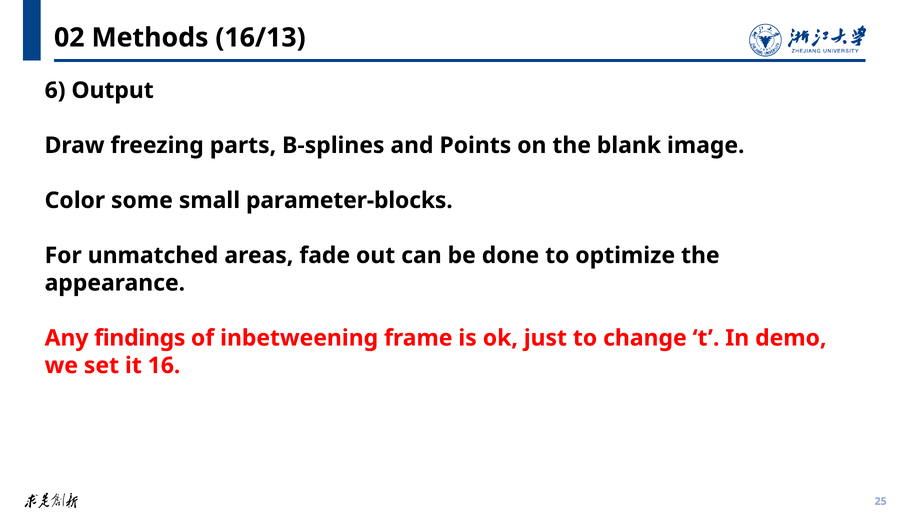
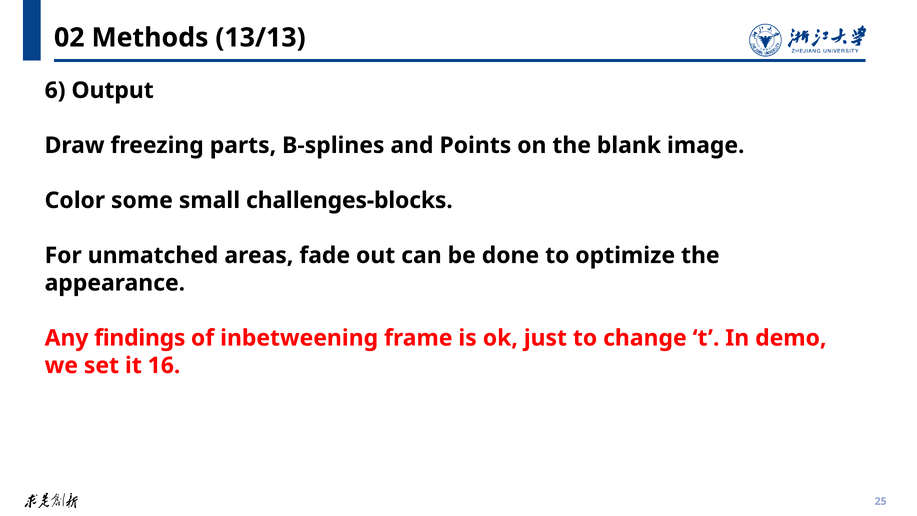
16/13: 16/13 -> 13/13
parameter-blocks: parameter-blocks -> challenges-blocks
